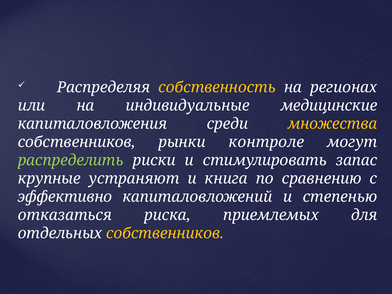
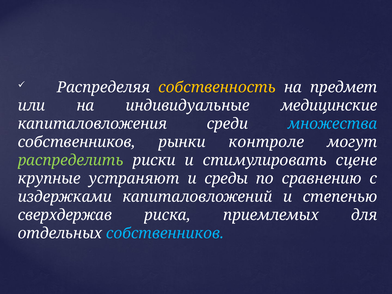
регионах: регионах -> предмет
множества colour: yellow -> light blue
запас: запас -> сцене
книга: книга -> среды
эффективно: эффективно -> издержками
отказаться: отказаться -> сверхдержав
собственников at (165, 233) colour: yellow -> light blue
